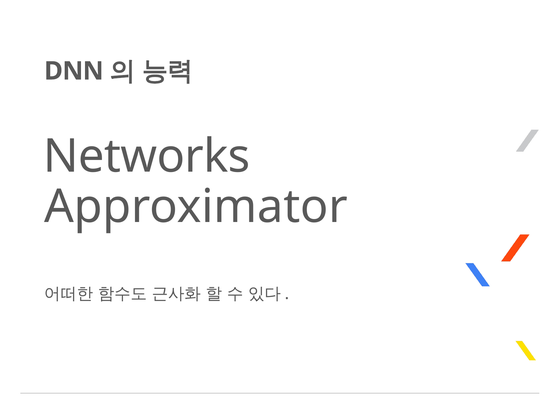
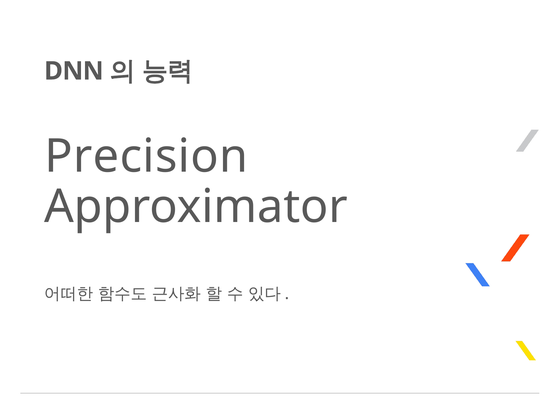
Networks: Networks -> Precision
